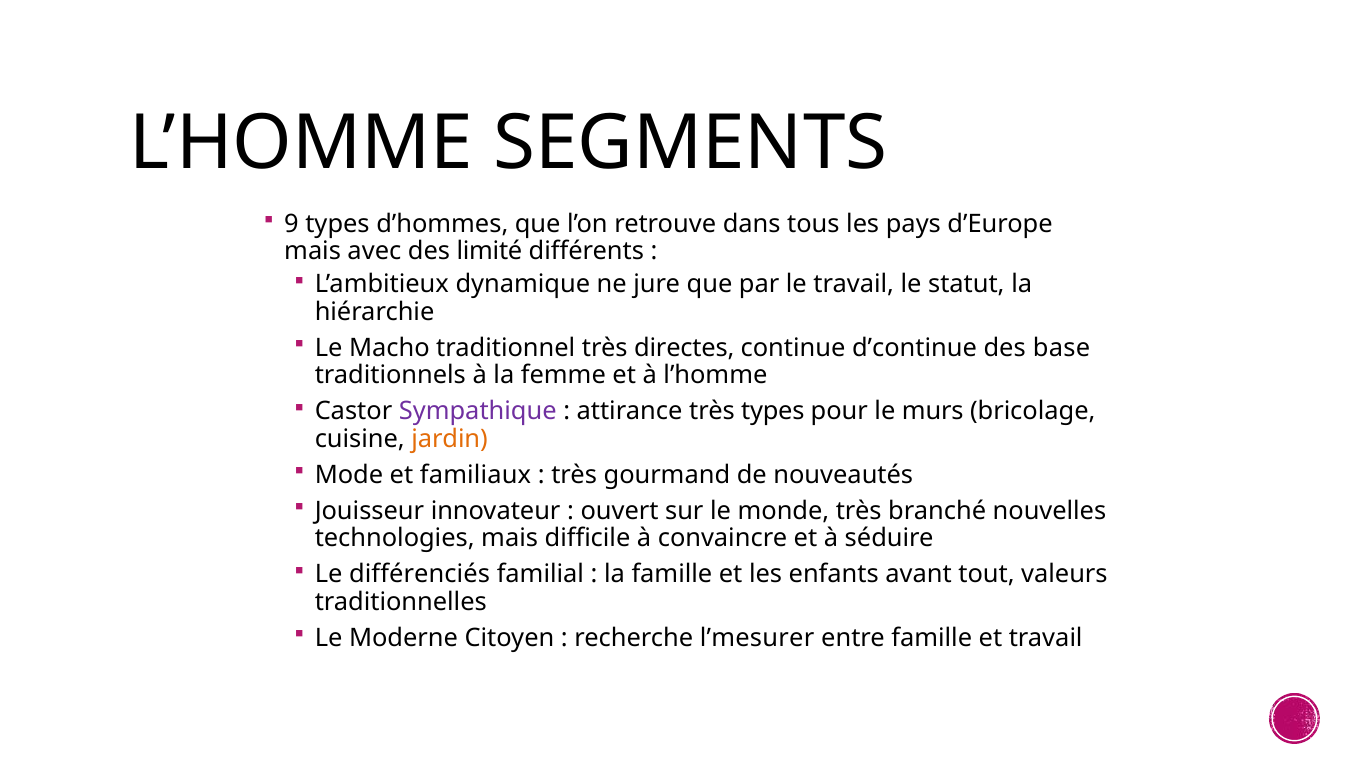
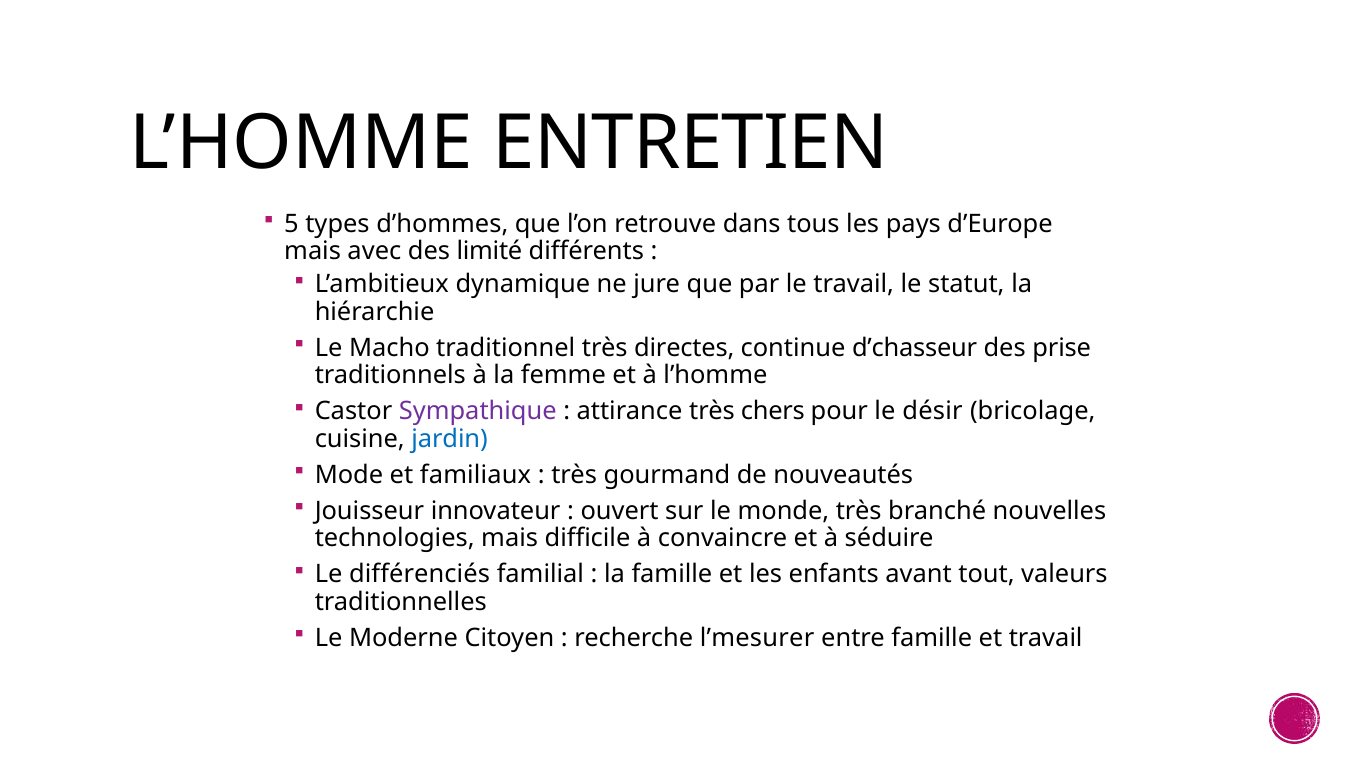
SEGMENTS: SEGMENTS -> ENTRETIEN
9: 9 -> 5
d’continue: d’continue -> d’chasseur
base: base -> prise
très types: types -> chers
murs: murs -> désir
jardin colour: orange -> blue
